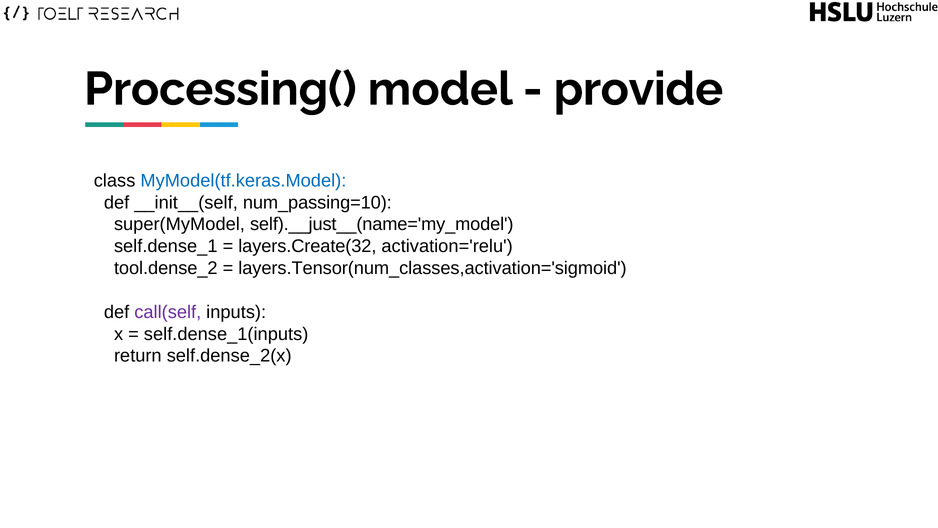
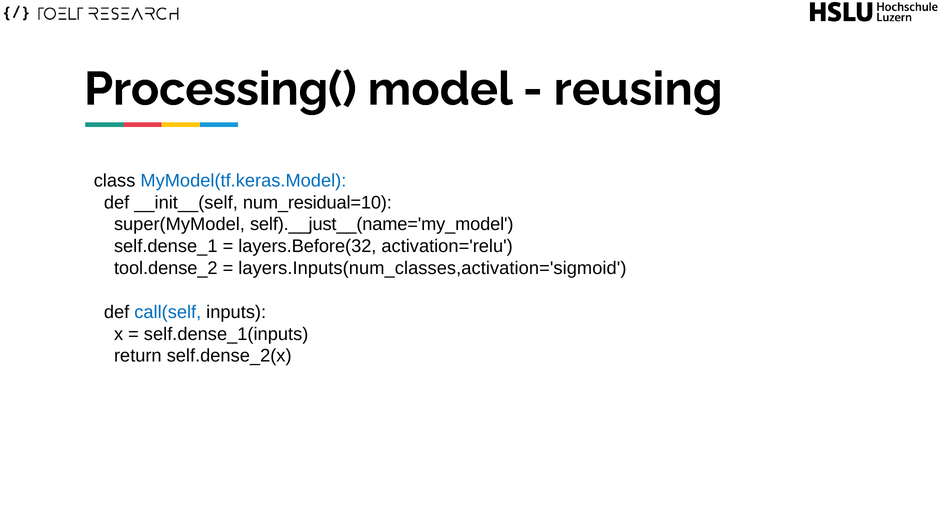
provide: provide -> reusing
num_passing=10: num_passing=10 -> num_residual=10
layers.Create(32: layers.Create(32 -> layers.Before(32
layers.Tensor(num_classes,activation='sigmoid: layers.Tensor(num_classes,activation='sigmoid -> layers.Inputs(num_classes,activation='sigmoid
call(self colour: purple -> blue
